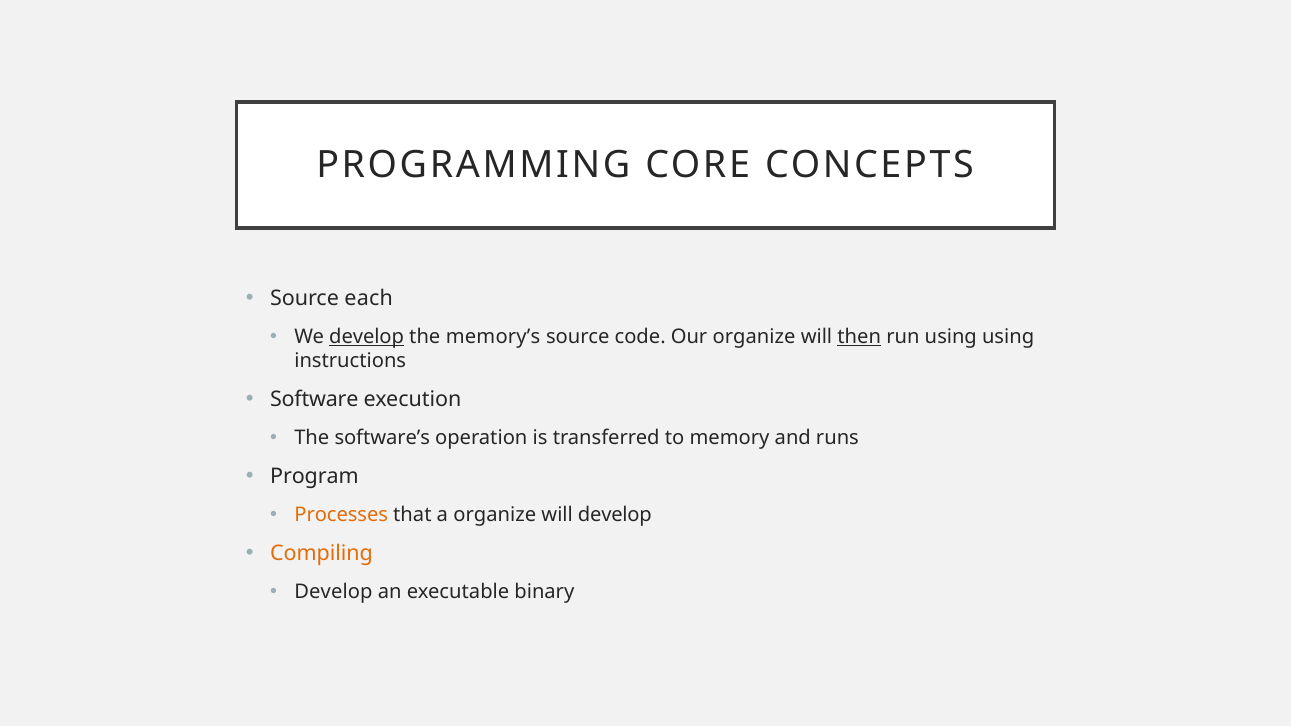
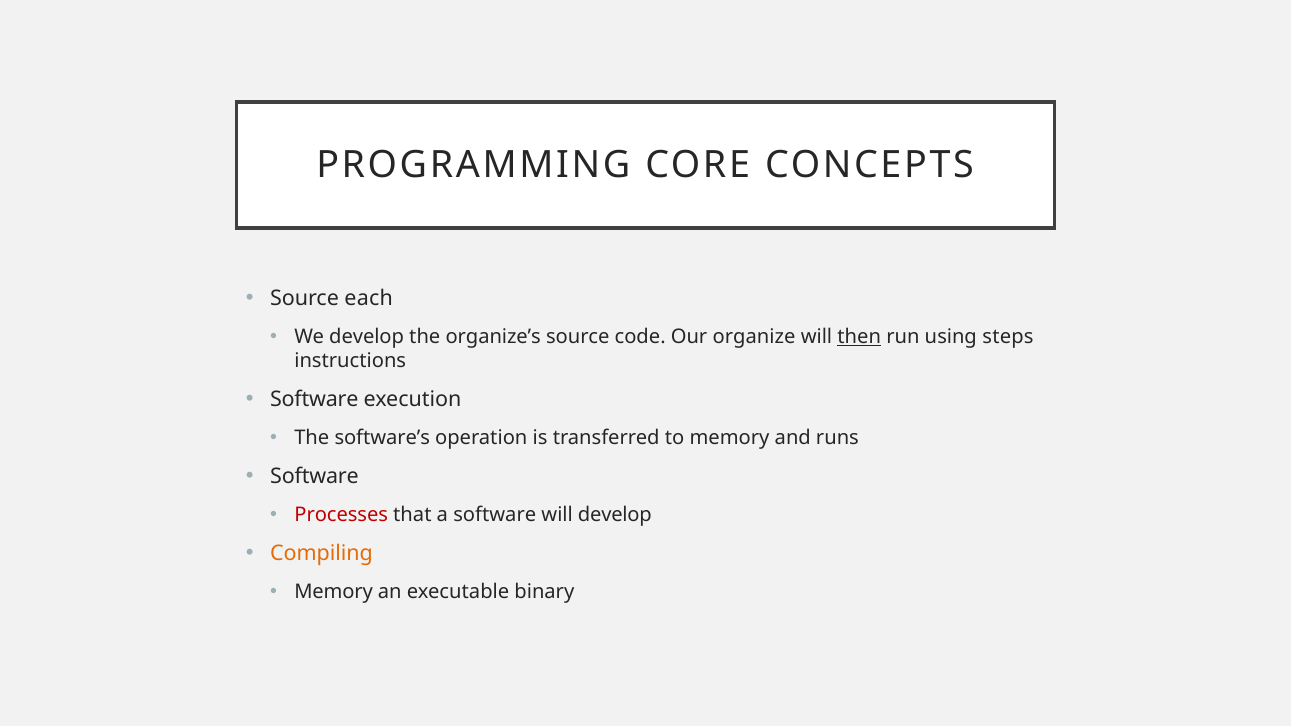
develop at (367, 337) underline: present -> none
memory’s: memory’s -> organize’s
using using: using -> steps
Program at (314, 477): Program -> Software
Processes colour: orange -> red
a organize: organize -> software
Develop at (333, 592): Develop -> Memory
